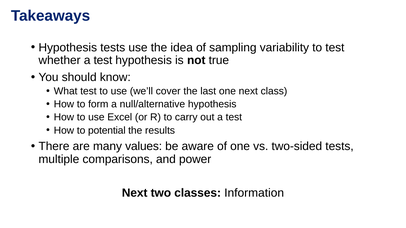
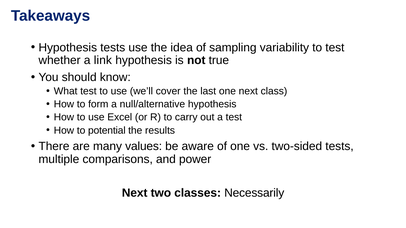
whether a test: test -> link
Information: Information -> Necessarily
